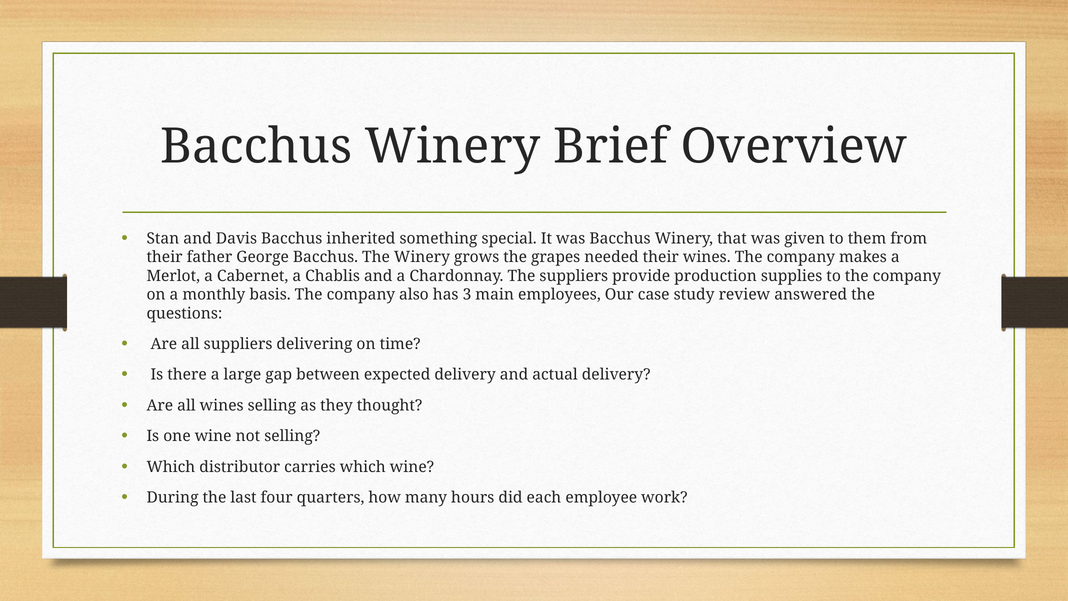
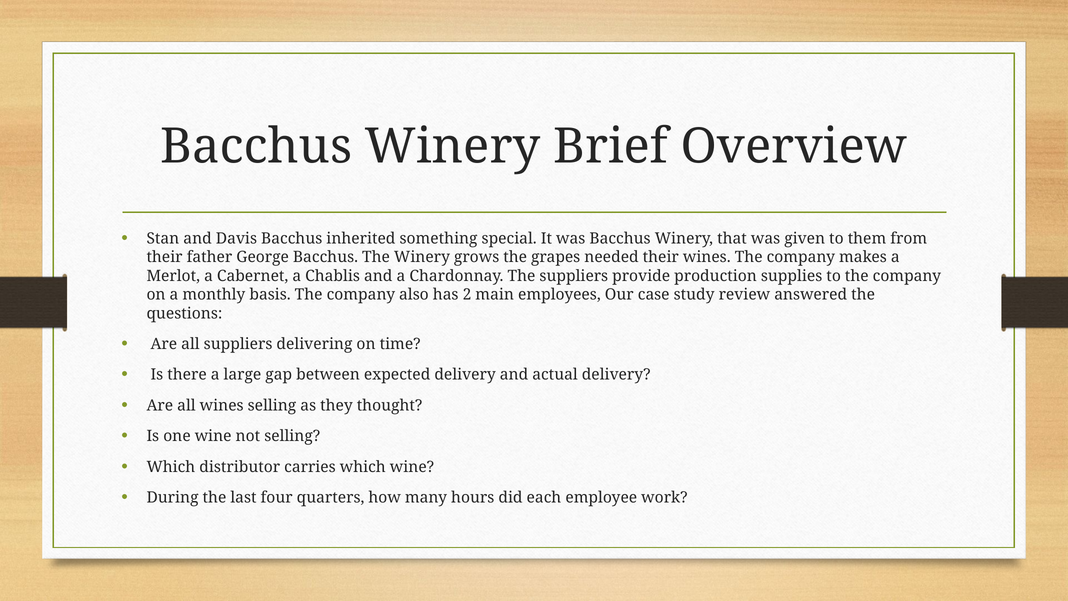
3: 3 -> 2
